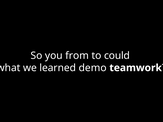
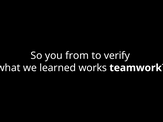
could: could -> verify
demo: demo -> works
